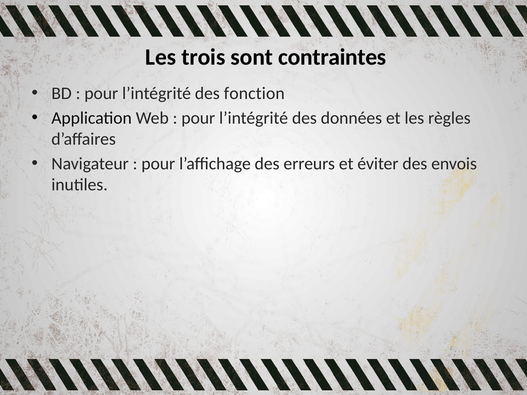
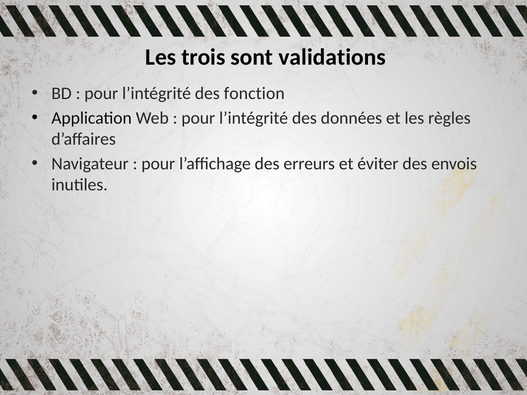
contraintes: contraintes -> validations
